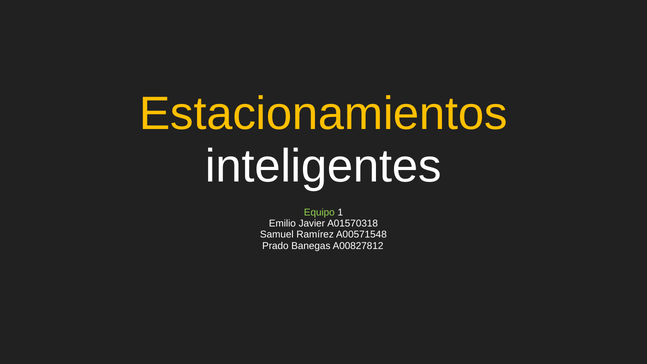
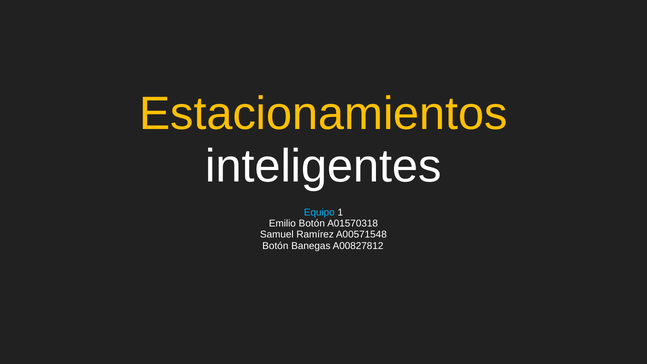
Equipo colour: light green -> light blue
Emilio Javier: Javier -> Botón
Prado at (275, 246): Prado -> Botón
